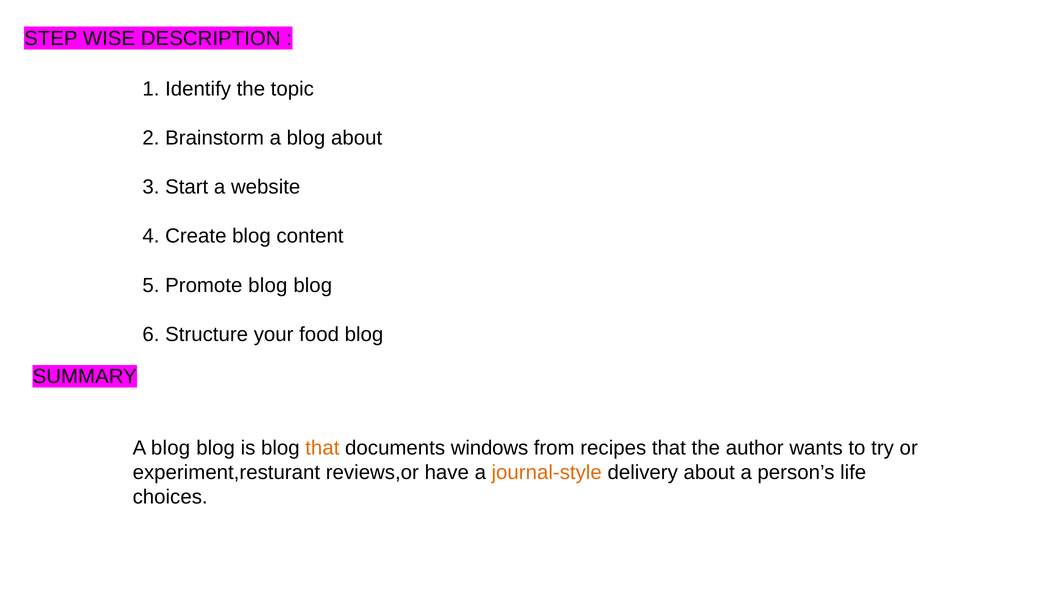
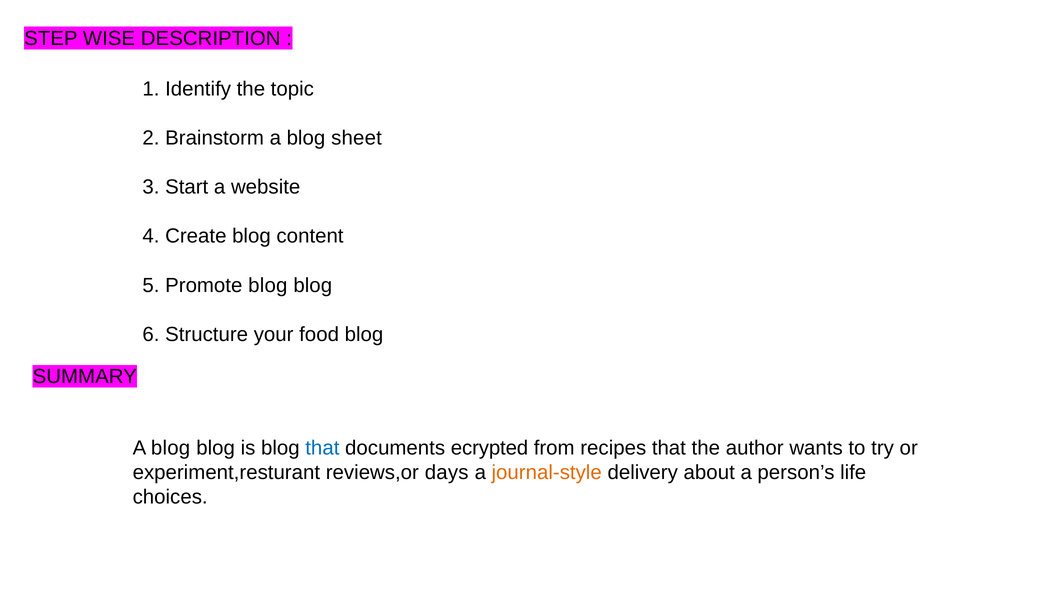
blog about: about -> sheet
that at (322, 448) colour: orange -> blue
windows: windows -> ecrypted
have: have -> days
